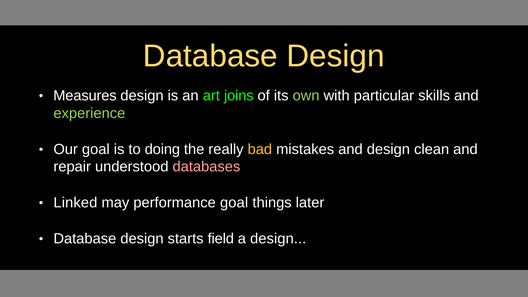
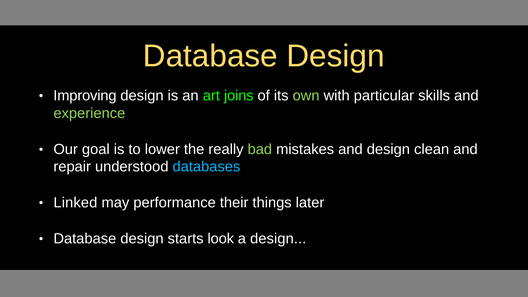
Measures: Measures -> Improving
doing: doing -> lower
bad colour: yellow -> light green
databases colour: pink -> light blue
performance goal: goal -> their
field: field -> look
